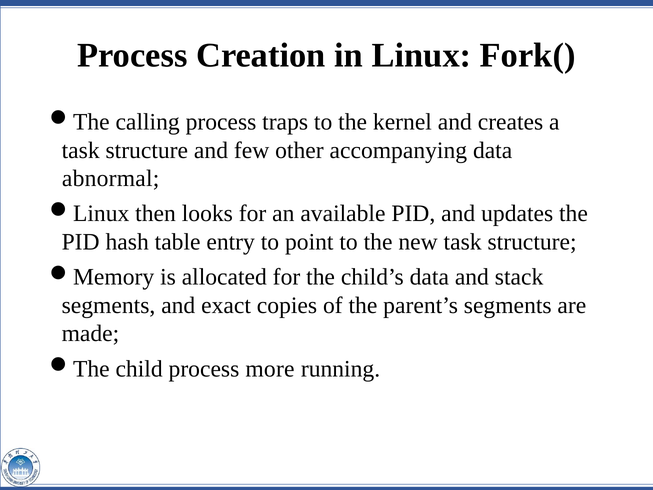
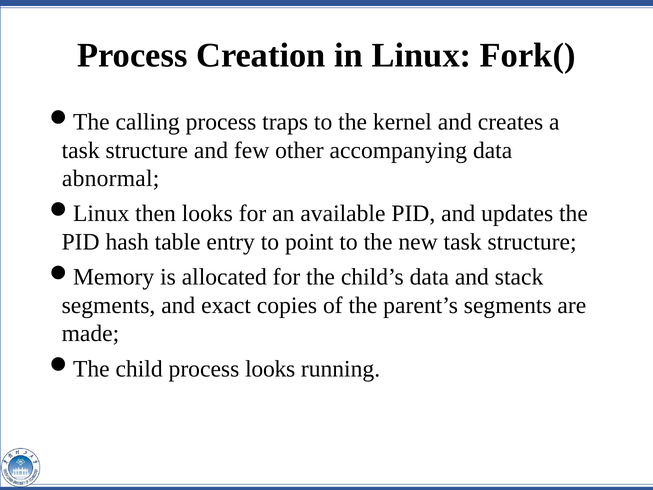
process more: more -> looks
